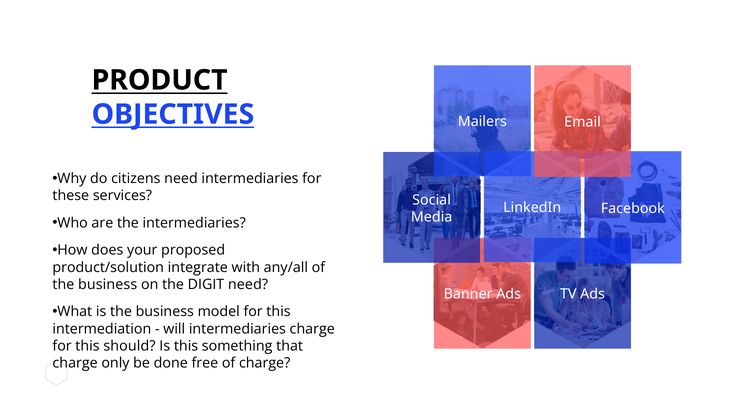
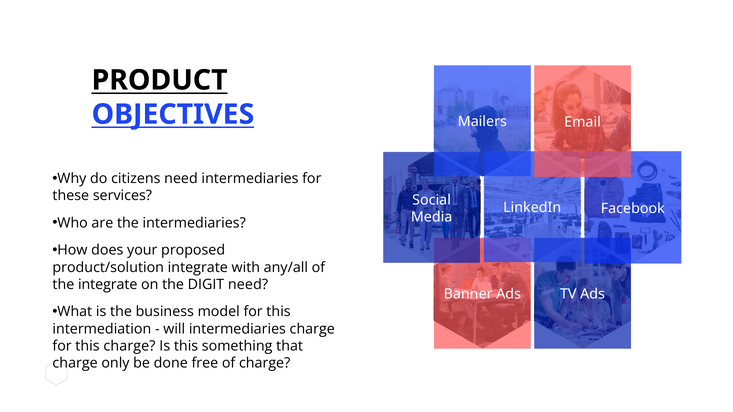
business at (108, 285): business -> integrate
this should: should -> charge
